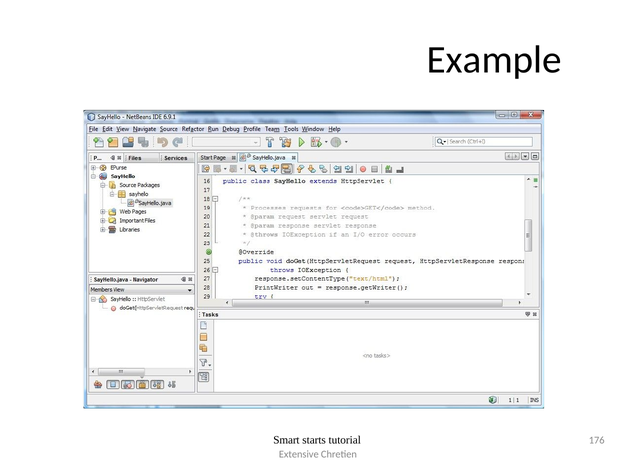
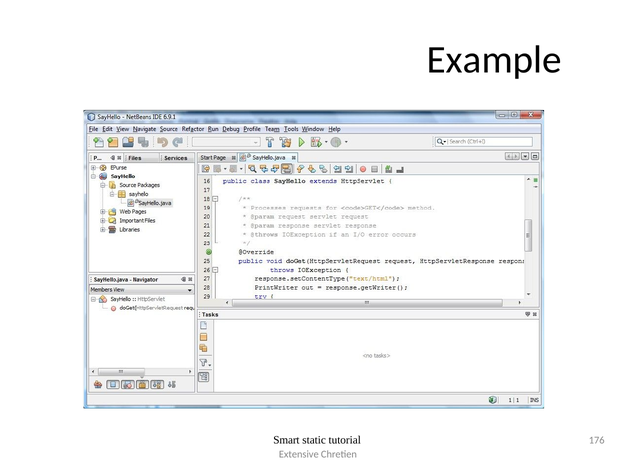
starts: starts -> static
